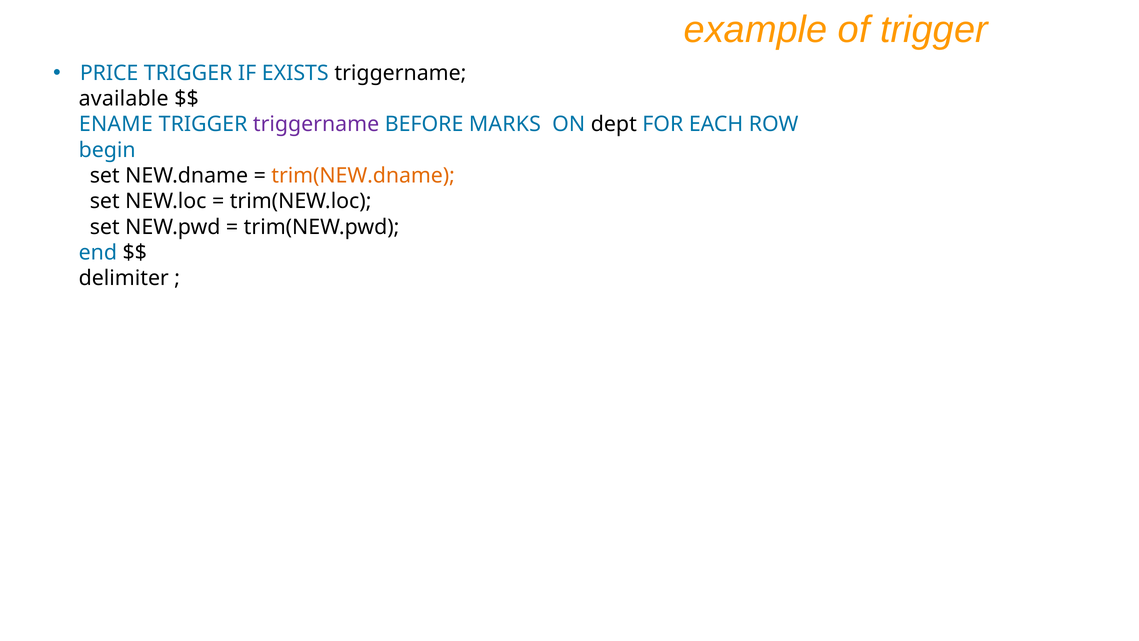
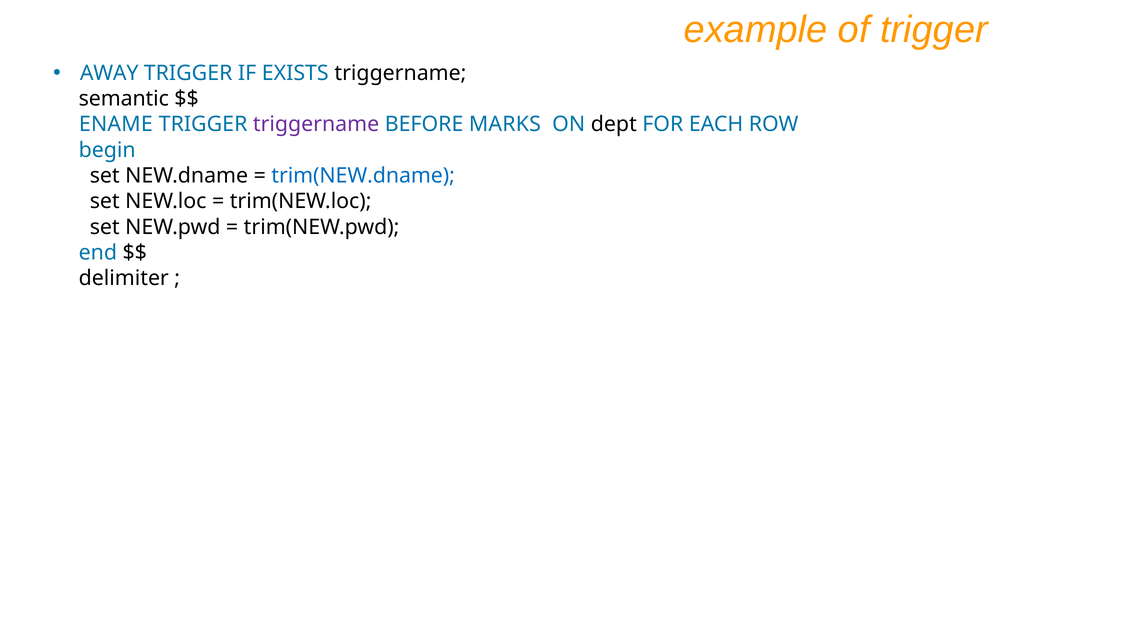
PRICE: PRICE -> AWAY
available: available -> semantic
trim(NEW.dname colour: orange -> blue
